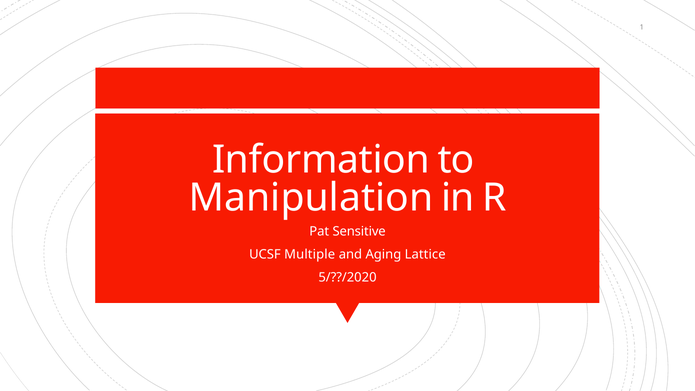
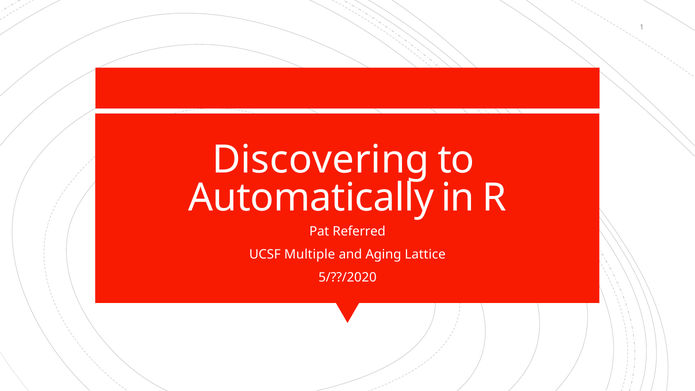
Information: Information -> Discovering
Manipulation: Manipulation -> Automatically
Sensitive: Sensitive -> Referred
